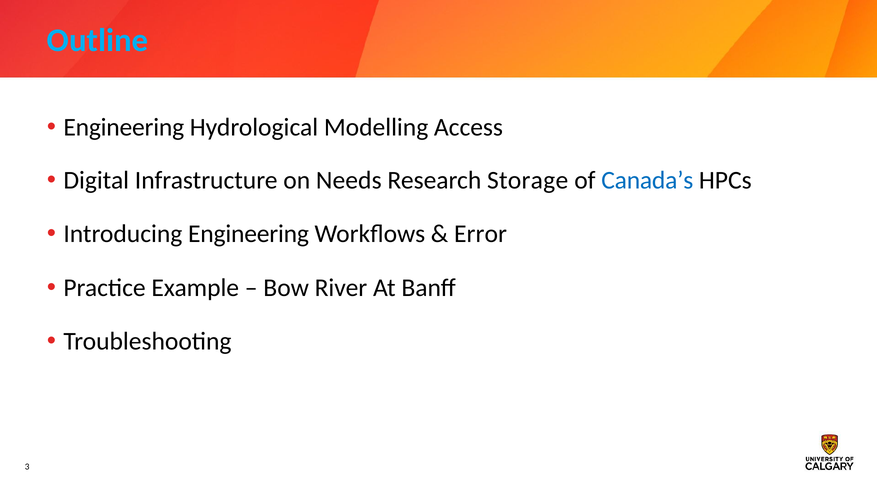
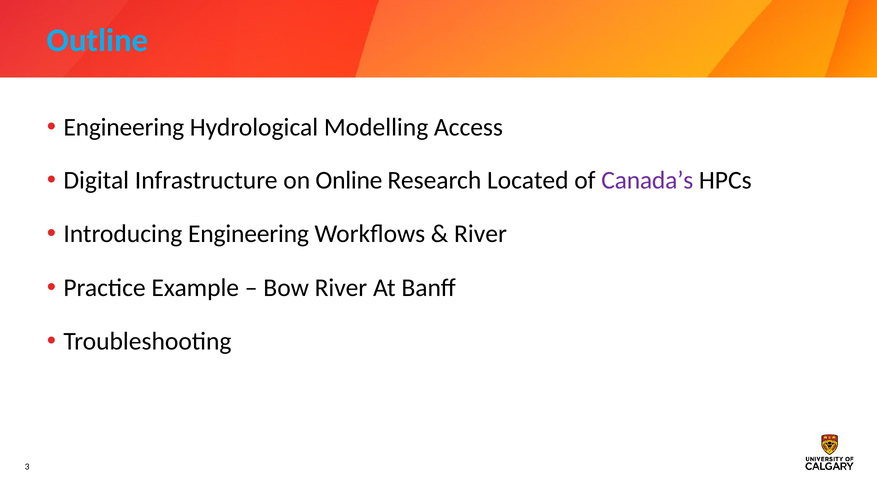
Needs: Needs -> Online
Storage: Storage -> Located
Canada’s colour: blue -> purple
Error at (480, 234): Error -> River
